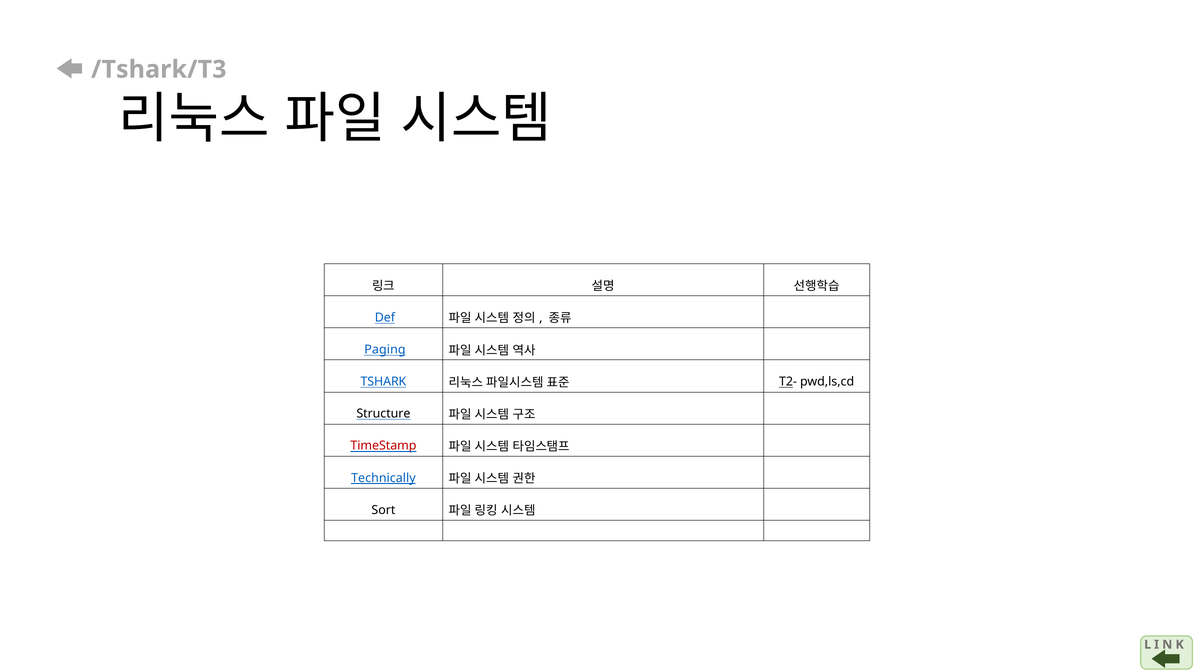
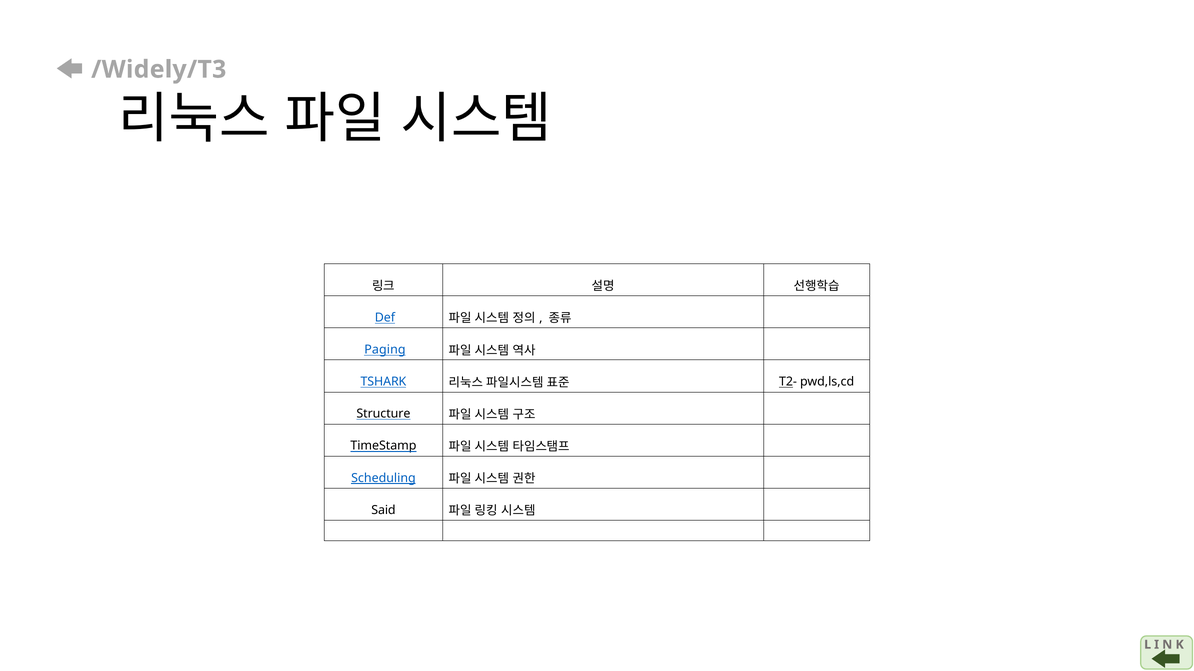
/Tshark/T3: /Tshark/T3 -> /Widely/T3
TimeStamp colour: red -> black
Technically: Technically -> Scheduling
Sort: Sort -> Said
